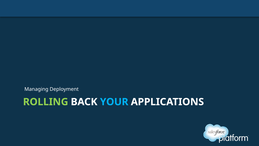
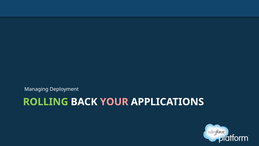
YOUR colour: light blue -> pink
